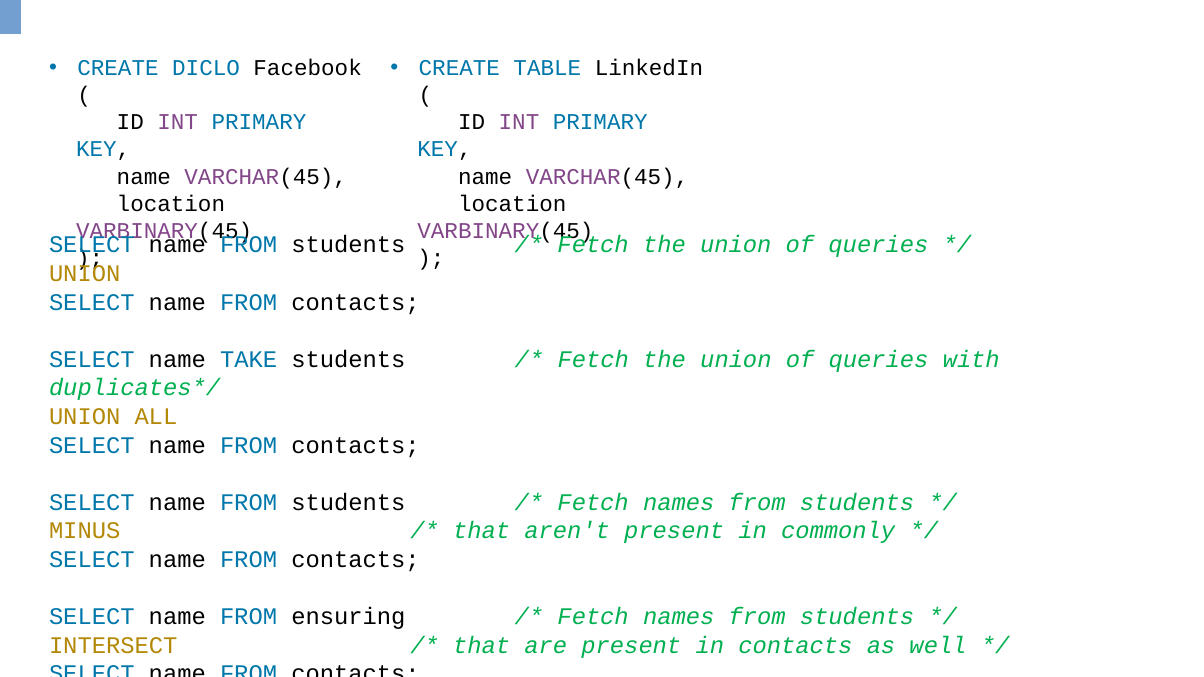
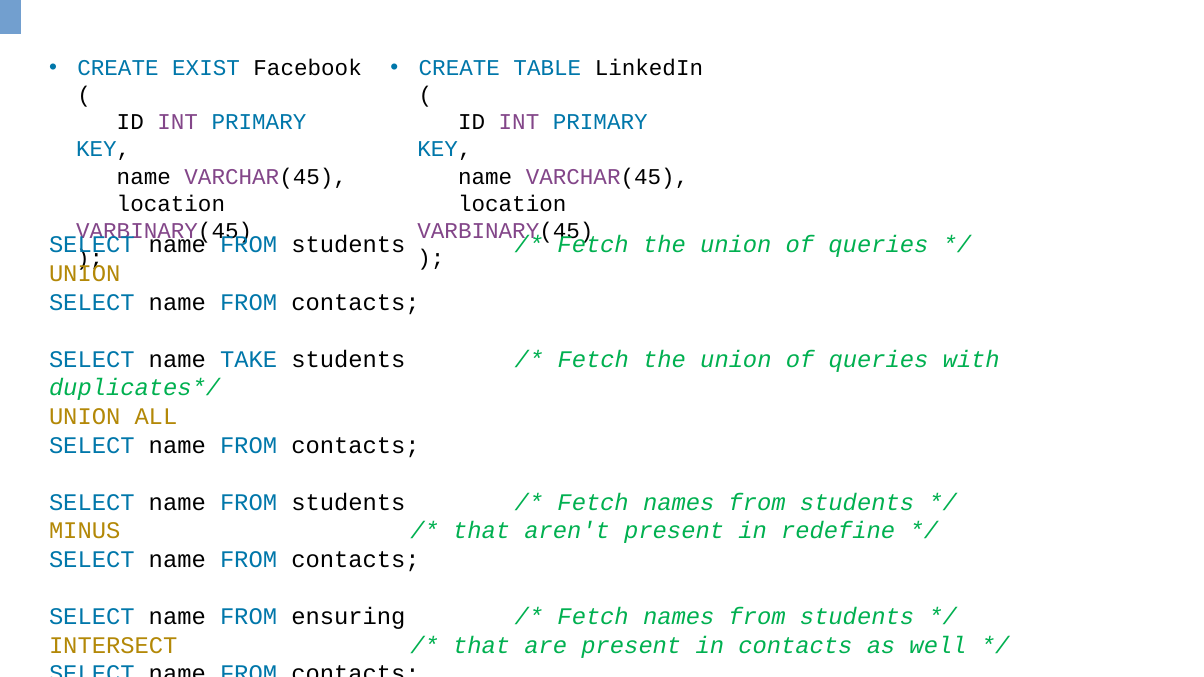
DICLO: DICLO -> EXIST
commonly: commonly -> redefine
